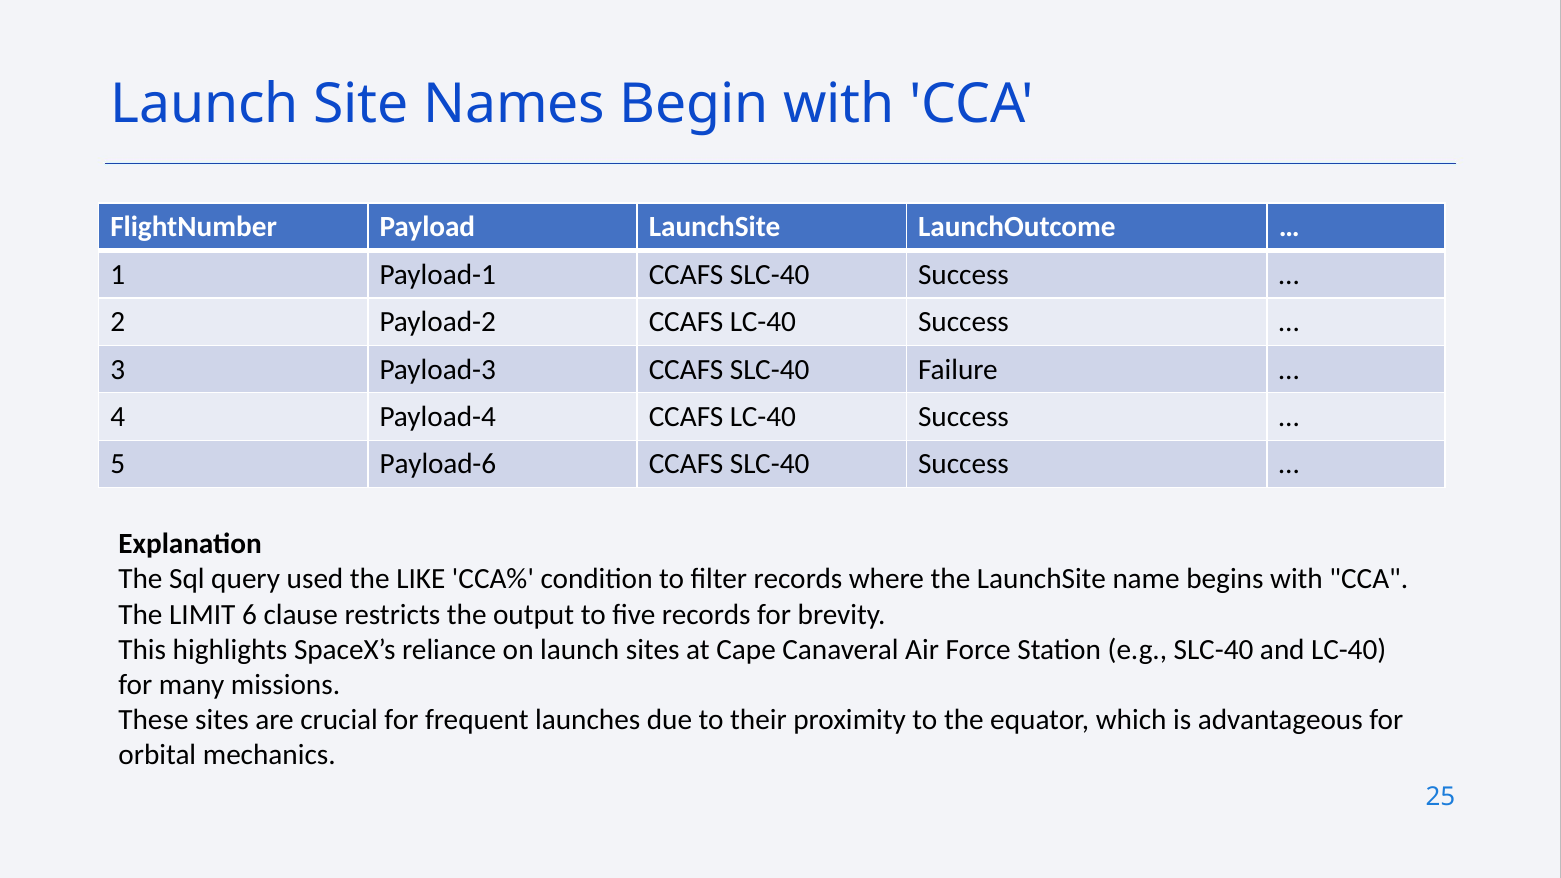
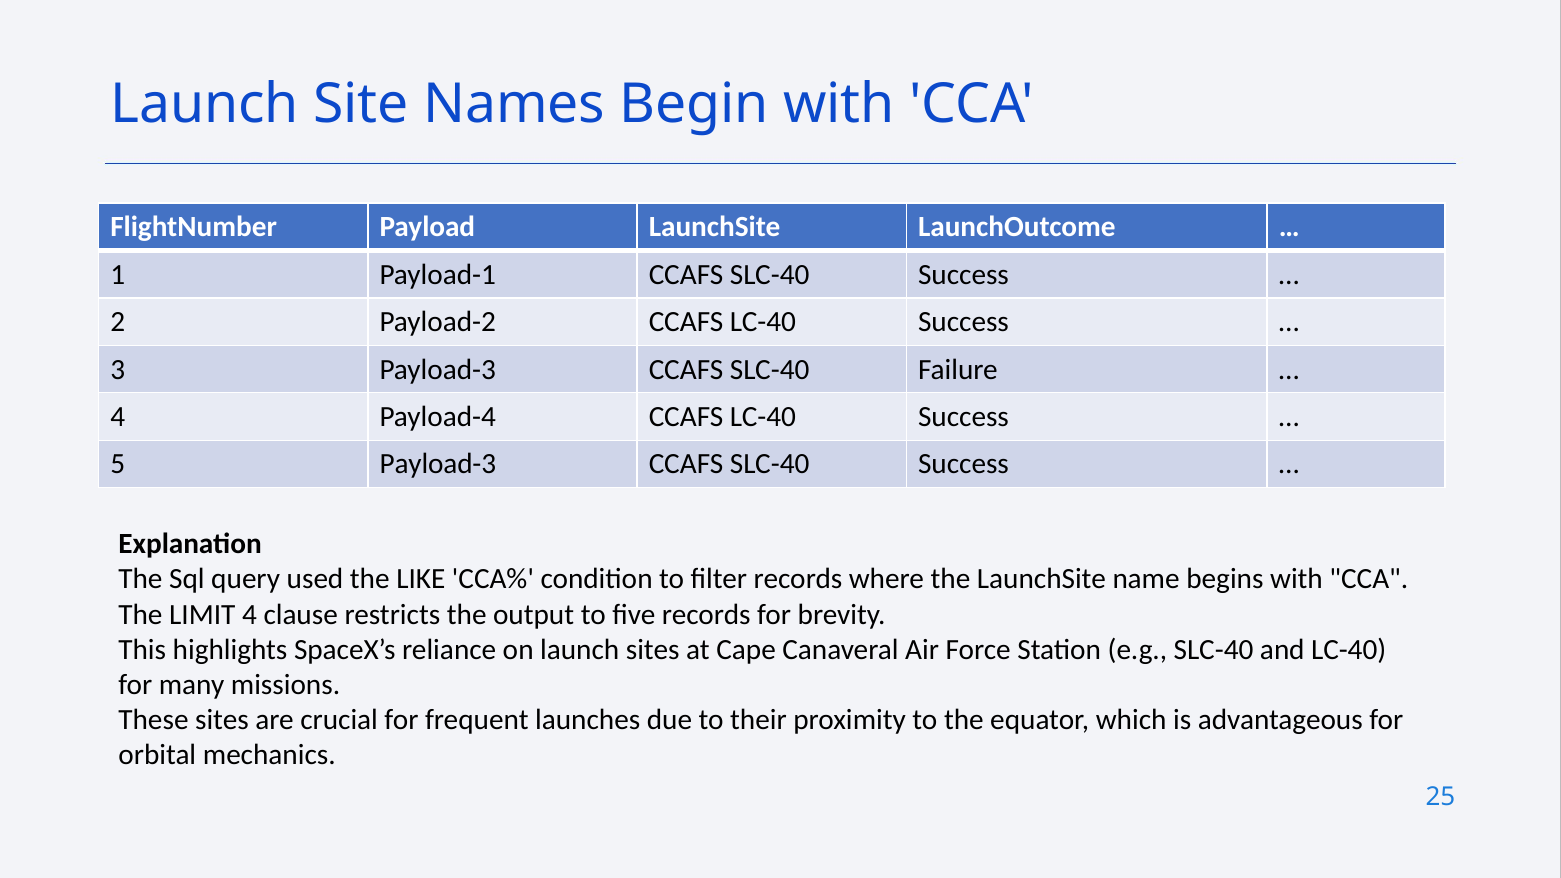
5 Payload-6: Payload-6 -> Payload-3
LIMIT 6: 6 -> 4
